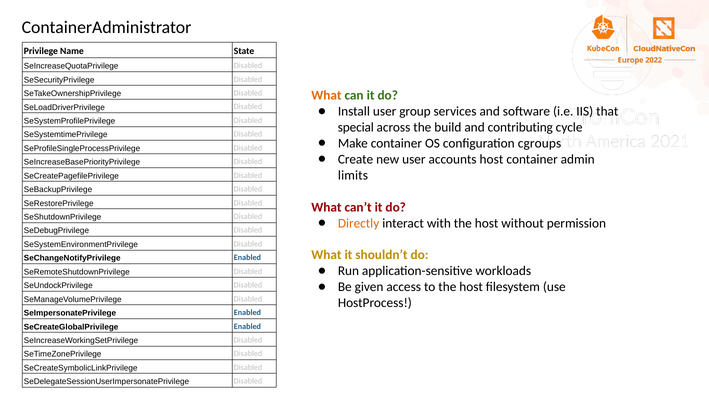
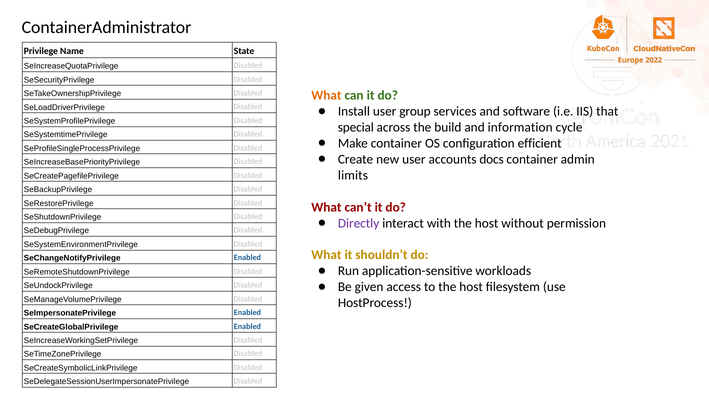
contributing: contributing -> information
cgroups: cgroups -> efficient
accounts host: host -> docs
Directly colour: orange -> purple
